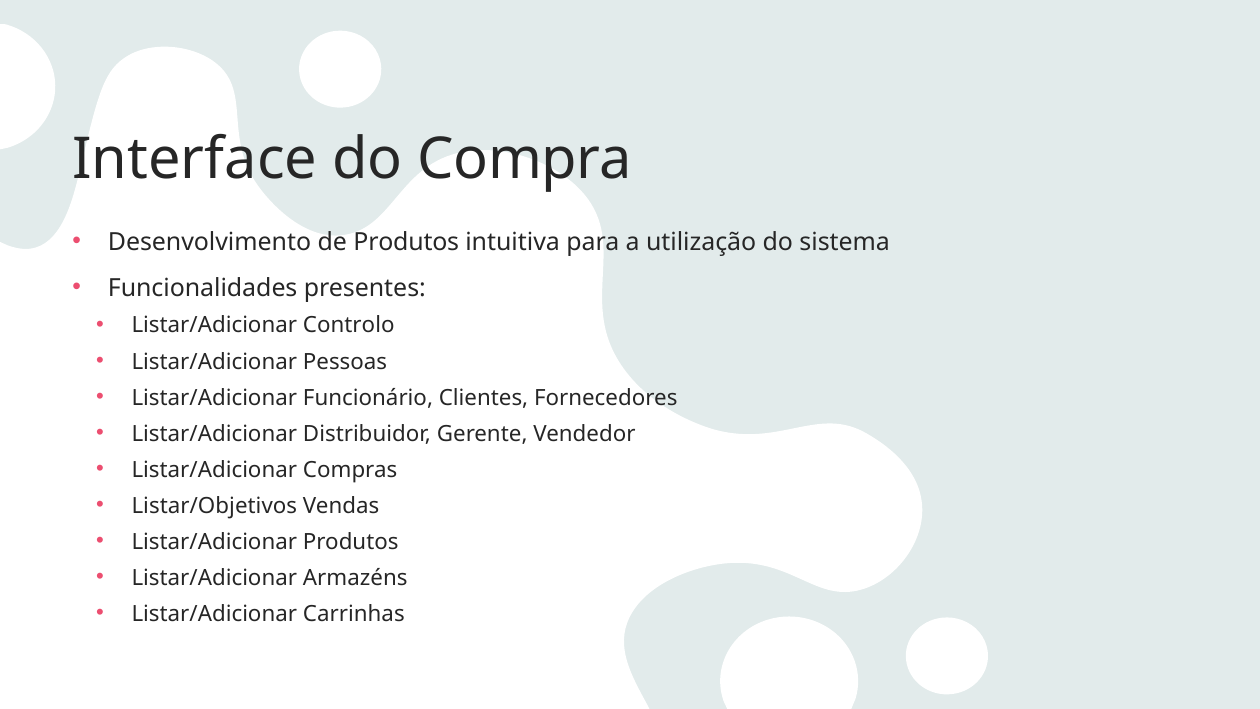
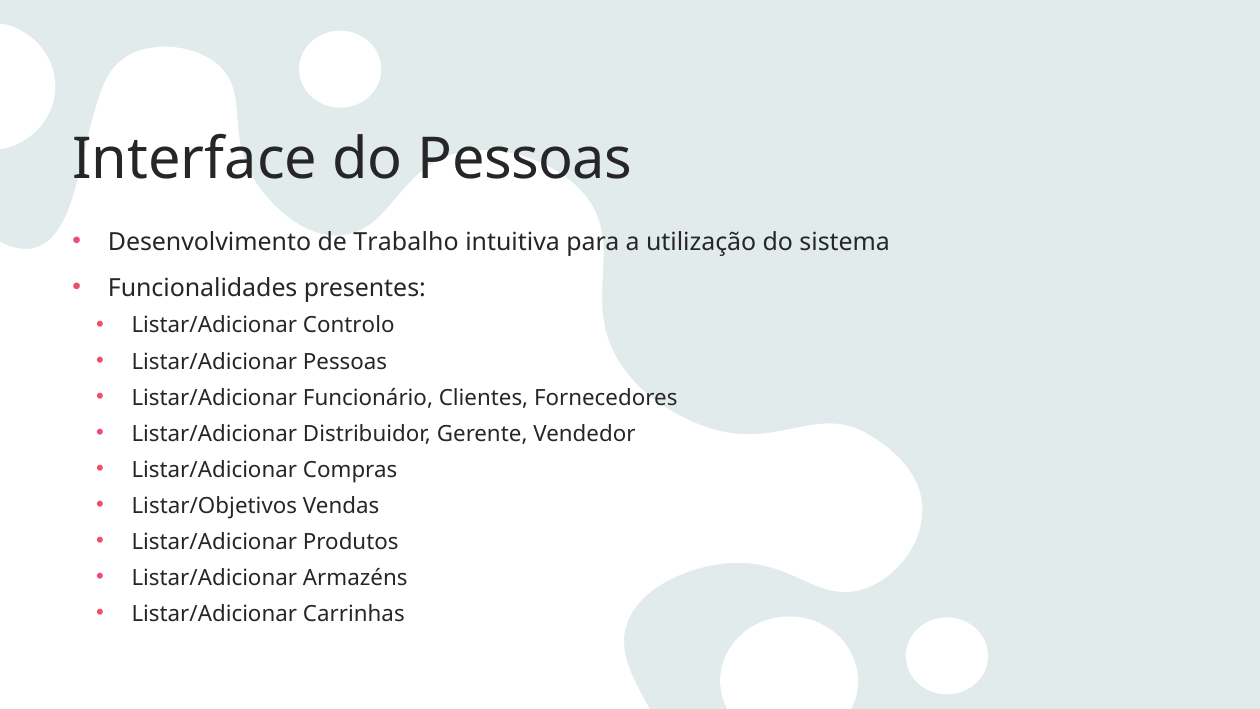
do Compra: Compra -> Pessoas
de Produtos: Produtos -> Trabalho
